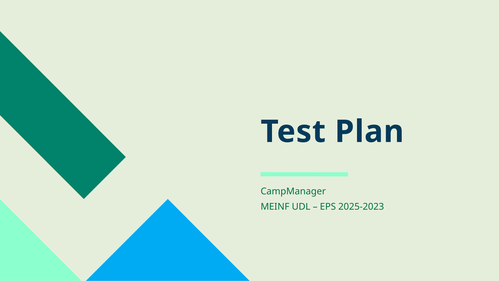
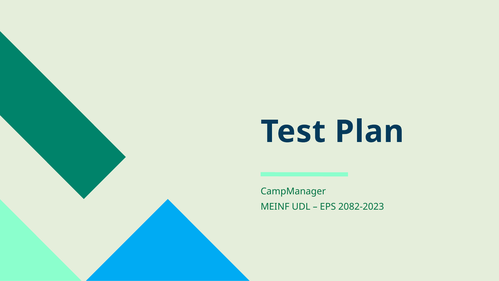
2025-2023: 2025-2023 -> 2082-2023
